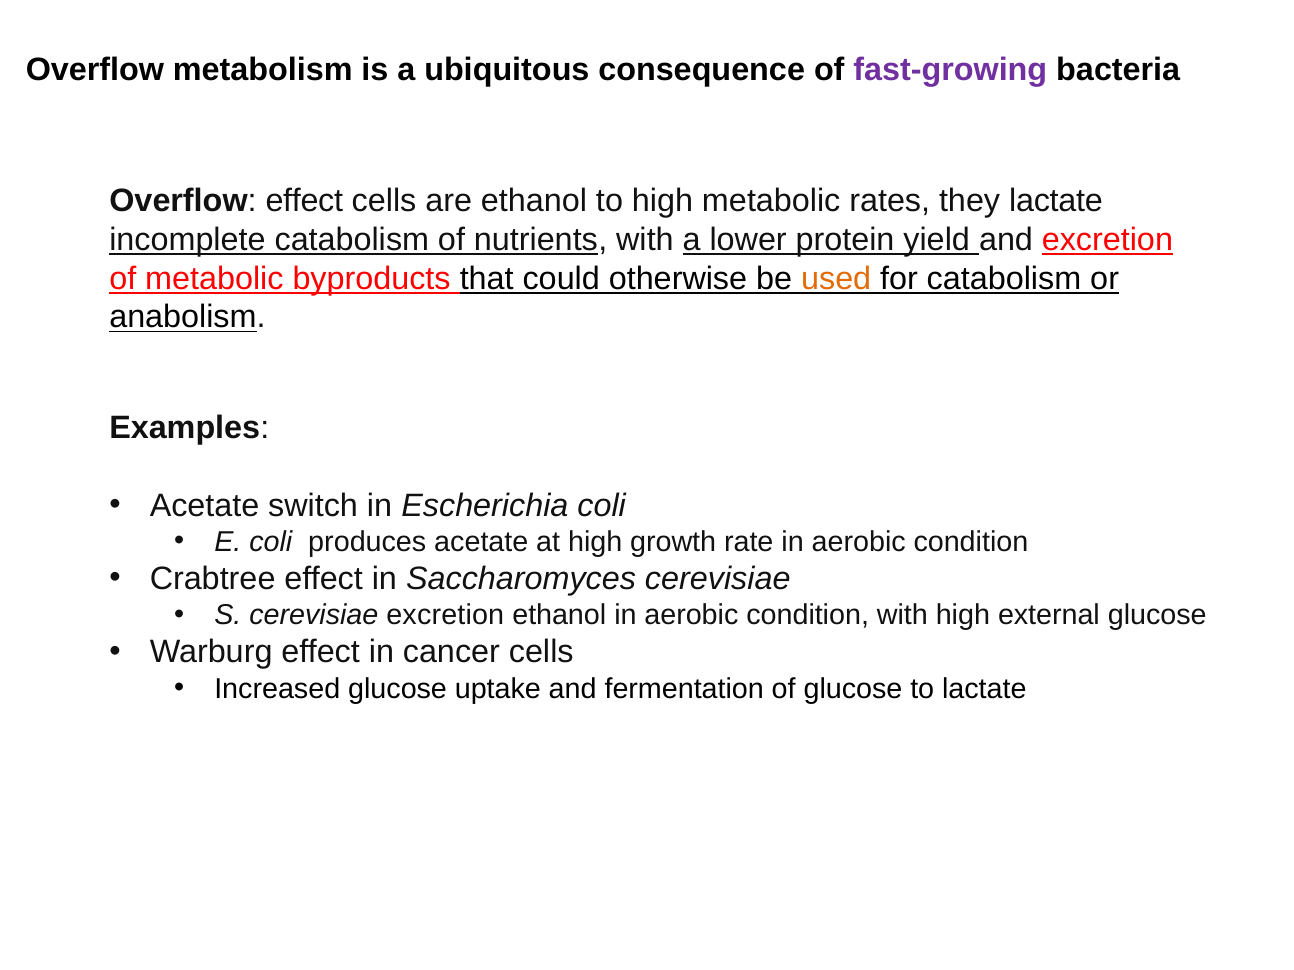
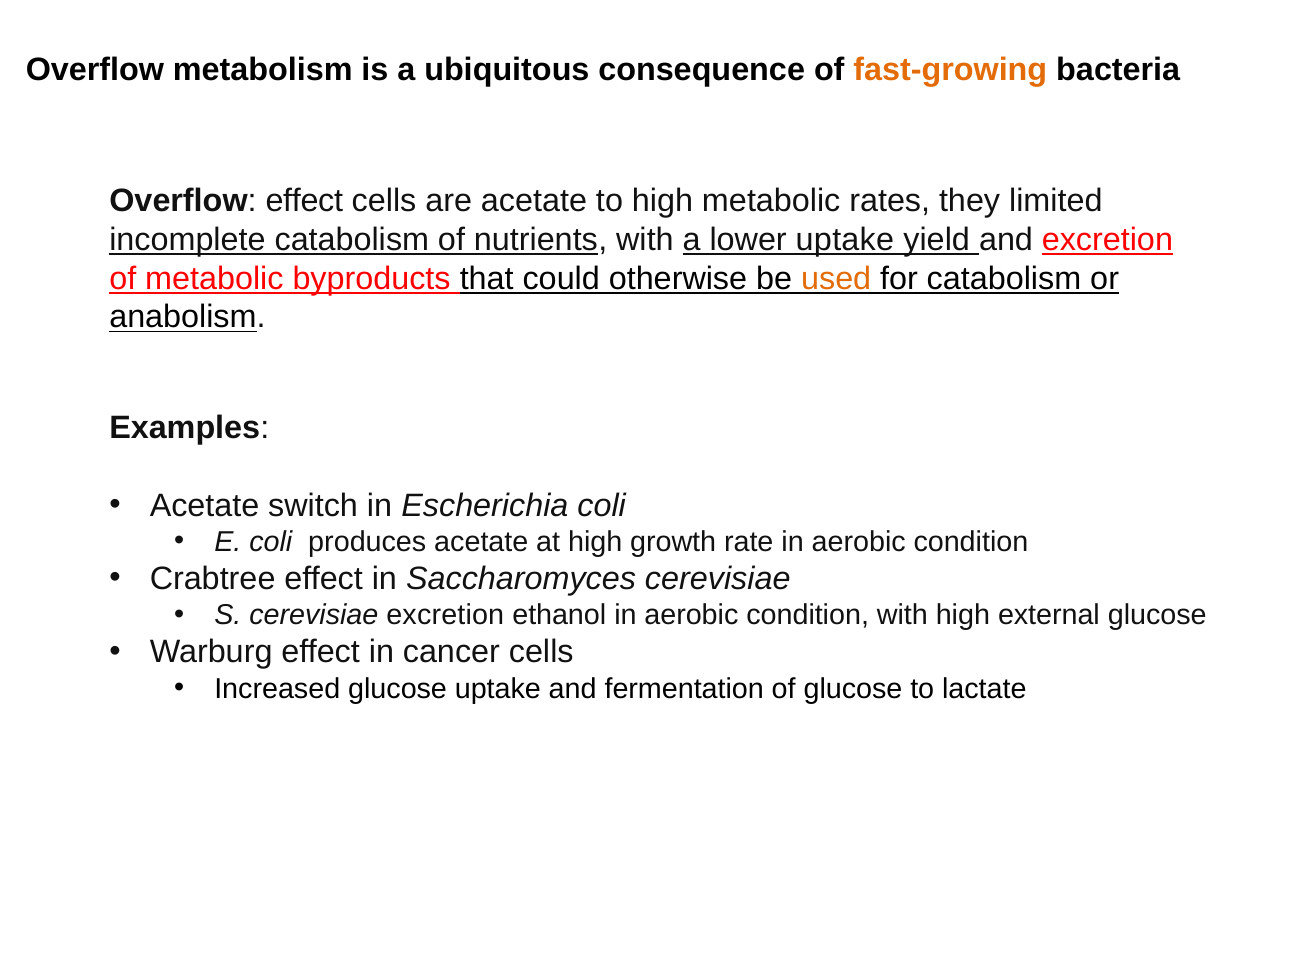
fast-growing colour: purple -> orange
are ethanol: ethanol -> acetate
they lactate: lactate -> limited
lower protein: protein -> uptake
